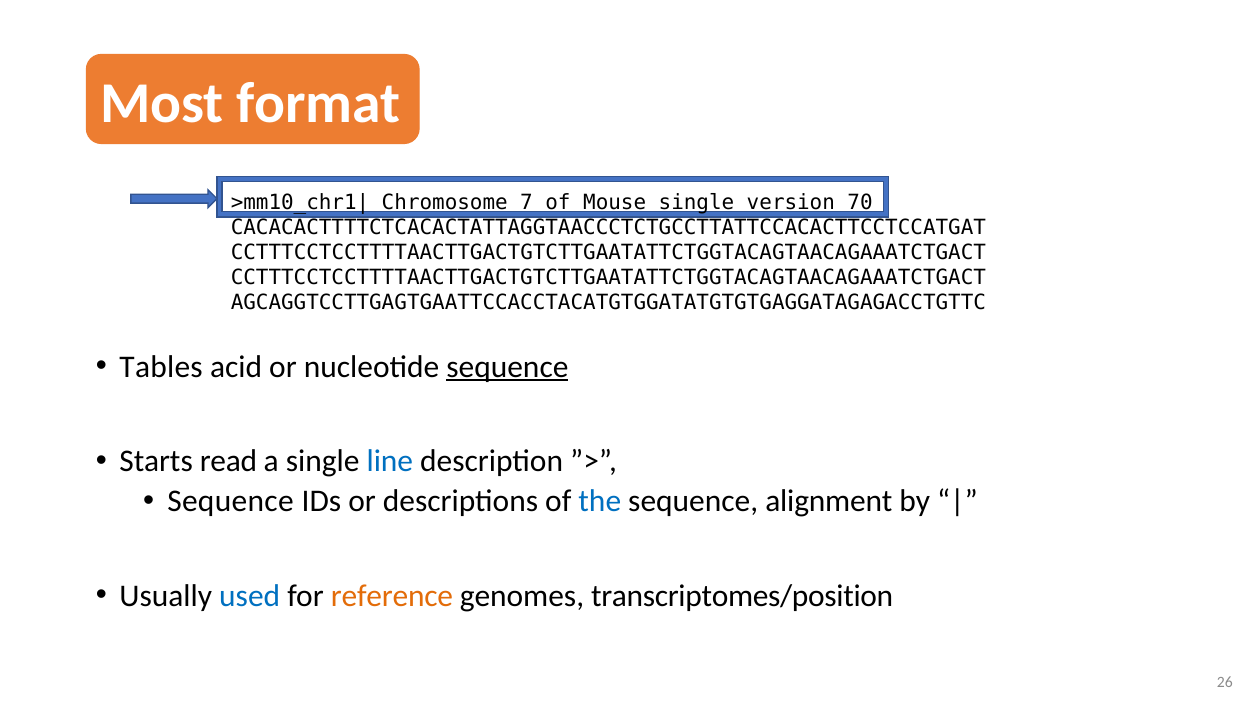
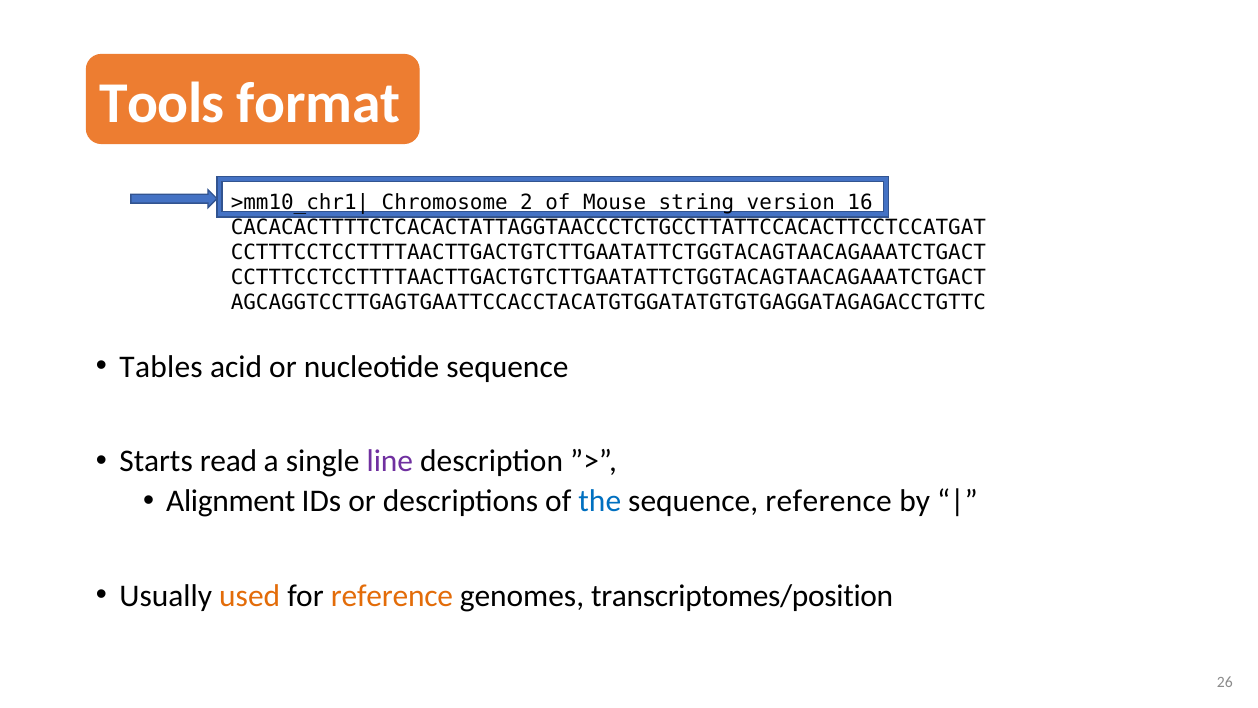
Most: Most -> Tools
7: 7 -> 2
Mouse single: single -> string
70: 70 -> 16
sequence at (507, 367) underline: present -> none
line colour: blue -> purple
Sequence at (230, 501): Sequence -> Alignment
sequence alignment: alignment -> reference
used colour: blue -> orange
